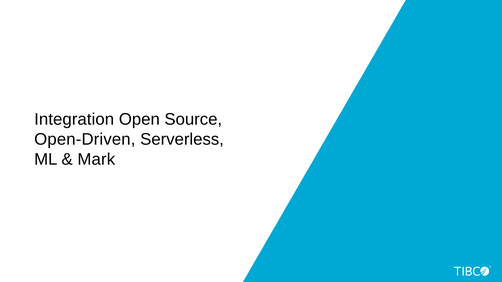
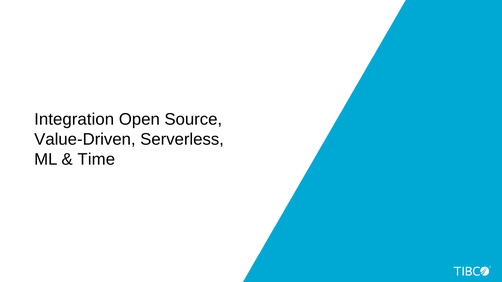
Open-Driven: Open-Driven -> Value-Driven
Mark: Mark -> Time
